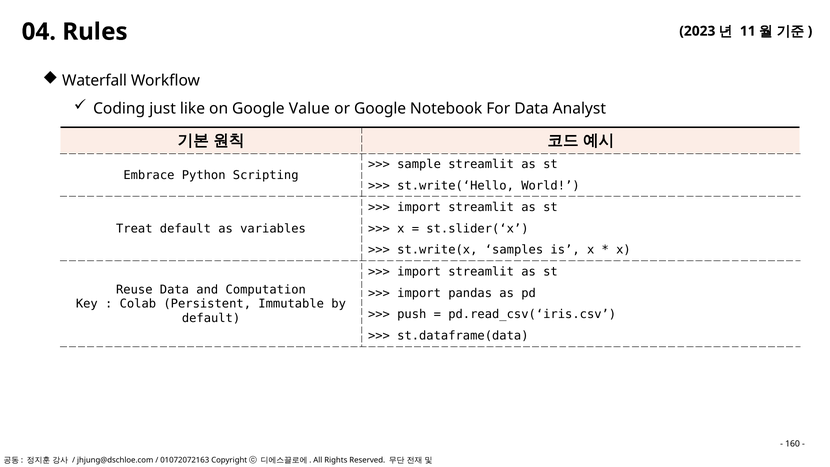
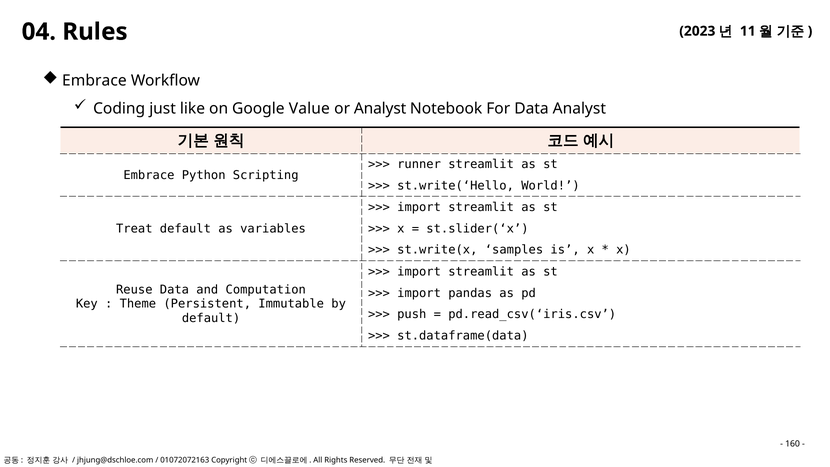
Waterfall at (95, 80): Waterfall -> Embrace
or Google: Google -> Analyst
sample: sample -> runner
Colab: Colab -> Theme
